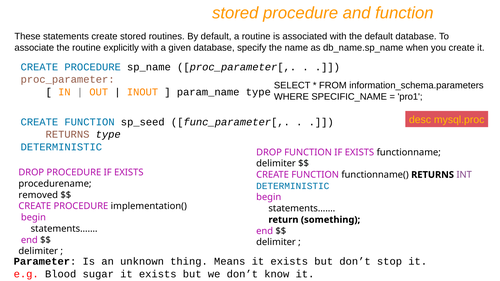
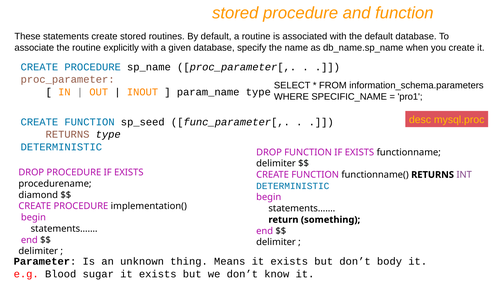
removed: removed -> diamond
stop: stop -> body
